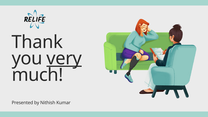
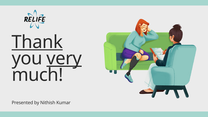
Thank underline: none -> present
